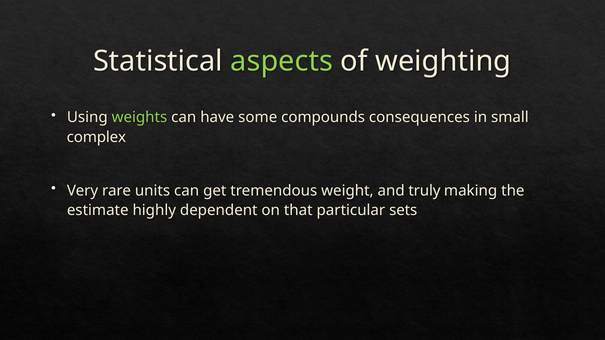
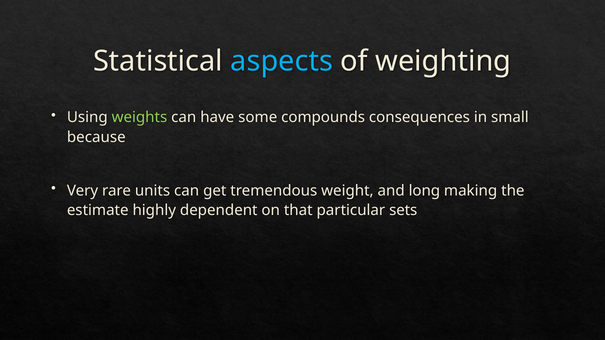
aspects colour: light green -> light blue
complex: complex -> because
truly: truly -> long
